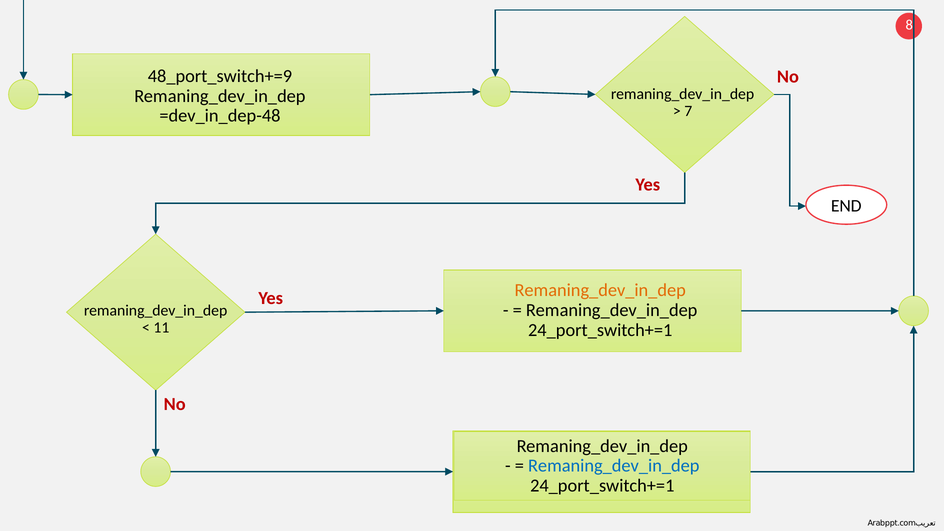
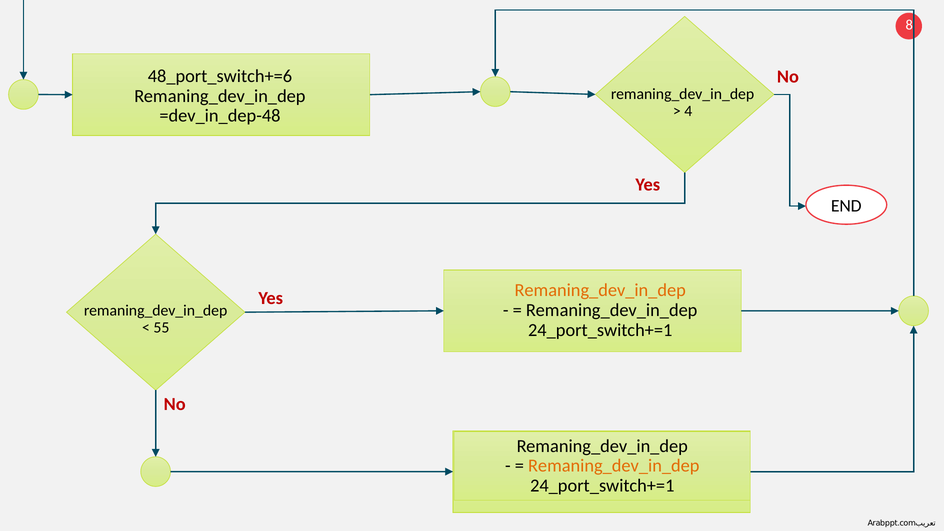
48_port_switch+=9: 48_port_switch+=9 -> 48_port_switch+=6
7: 7 -> 4
11: 11 -> 55
Remaning_dev_in_dep at (614, 466) colour: blue -> orange
